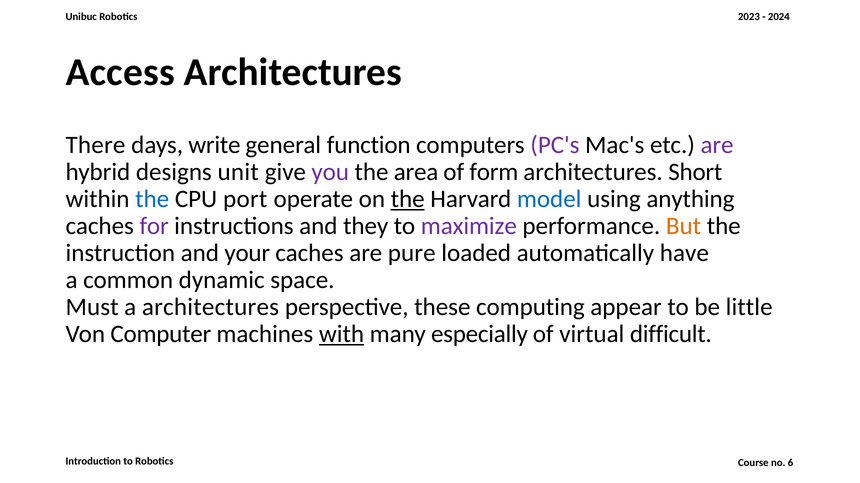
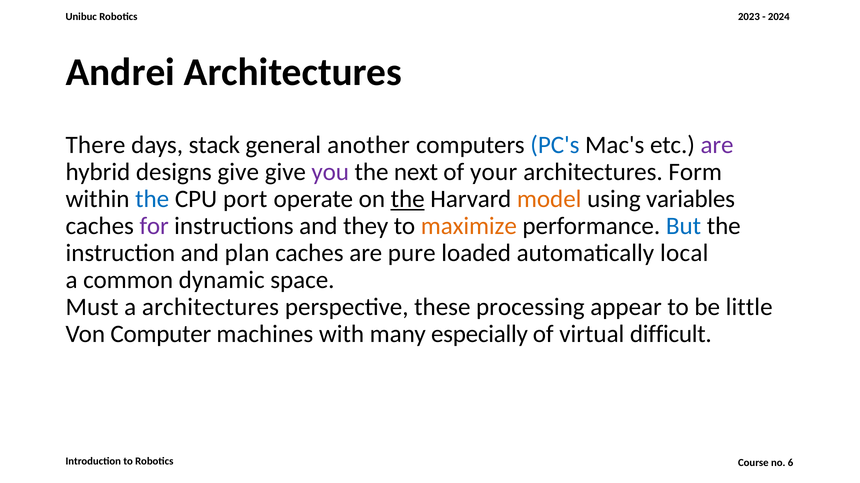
Access: Access -> Andrei
write: write -> stack
function: function -> another
PC's colour: purple -> blue
designs unit: unit -> give
area: area -> next
form: form -> your
Short: Short -> Form
model colour: blue -> orange
anything: anything -> variables
maximize colour: purple -> orange
But colour: orange -> blue
your: your -> plan
have: have -> local
computing: computing -> processing
with underline: present -> none
